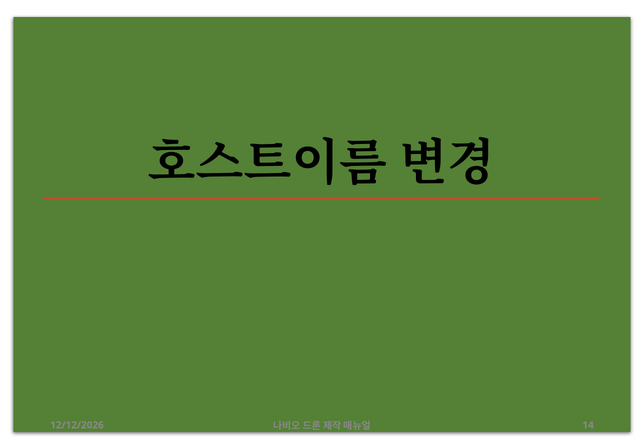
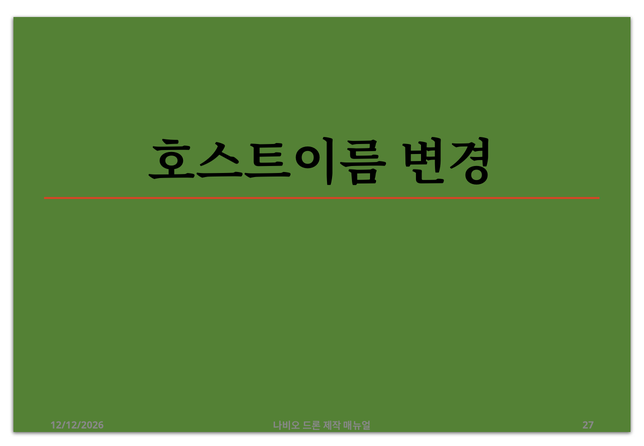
14: 14 -> 27
